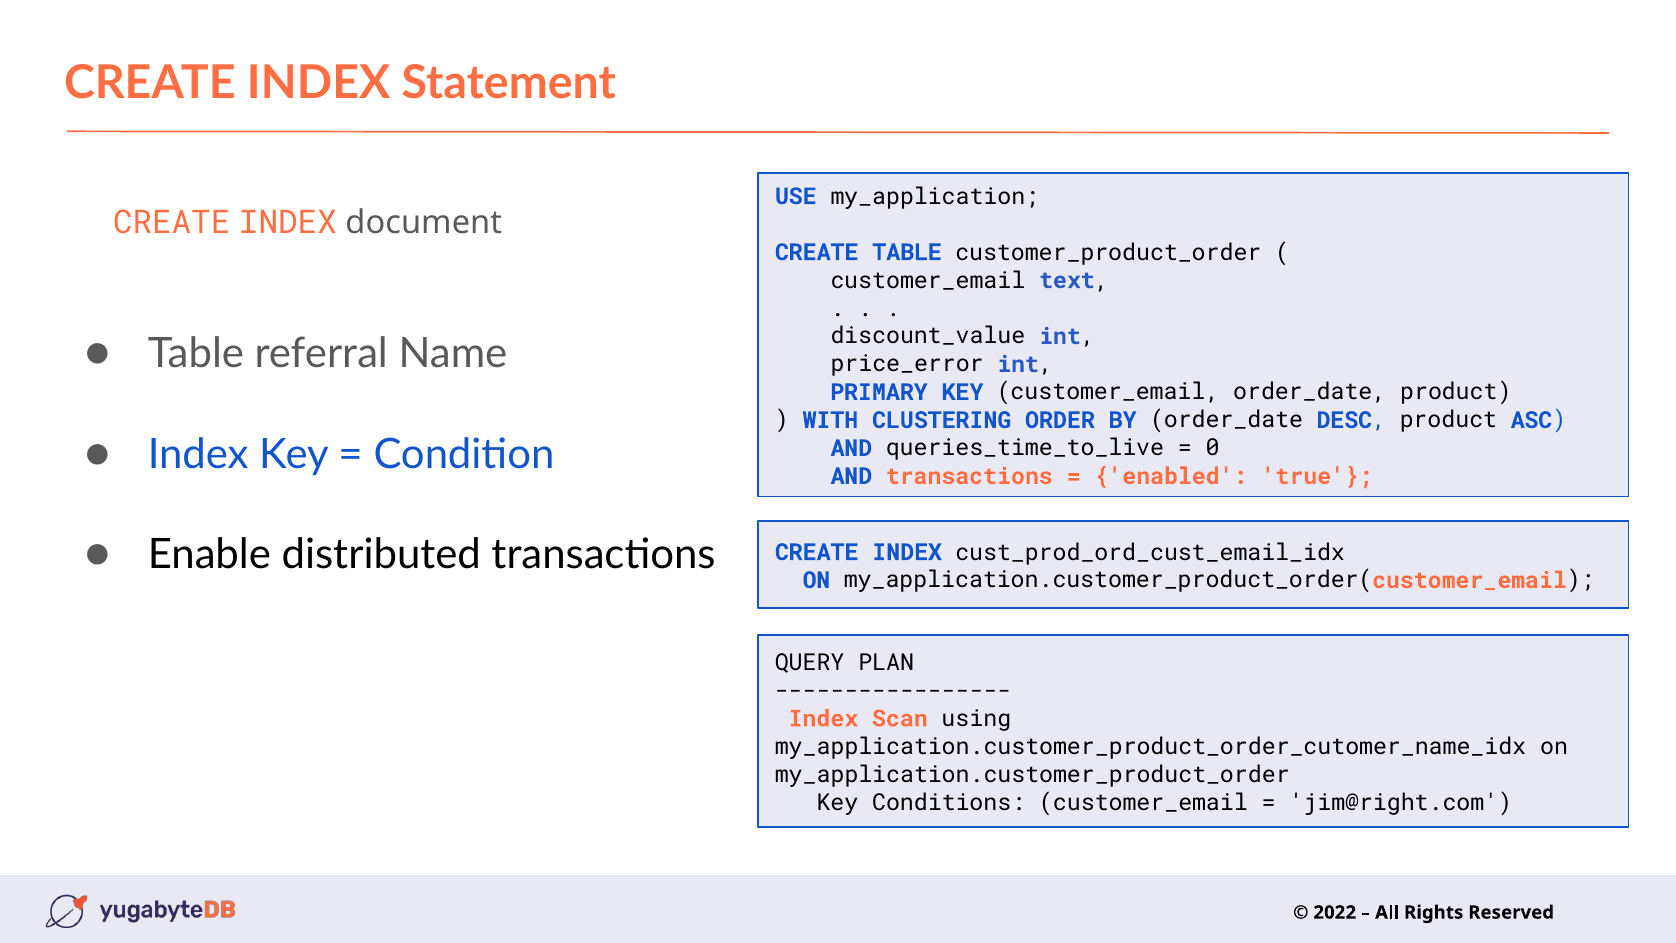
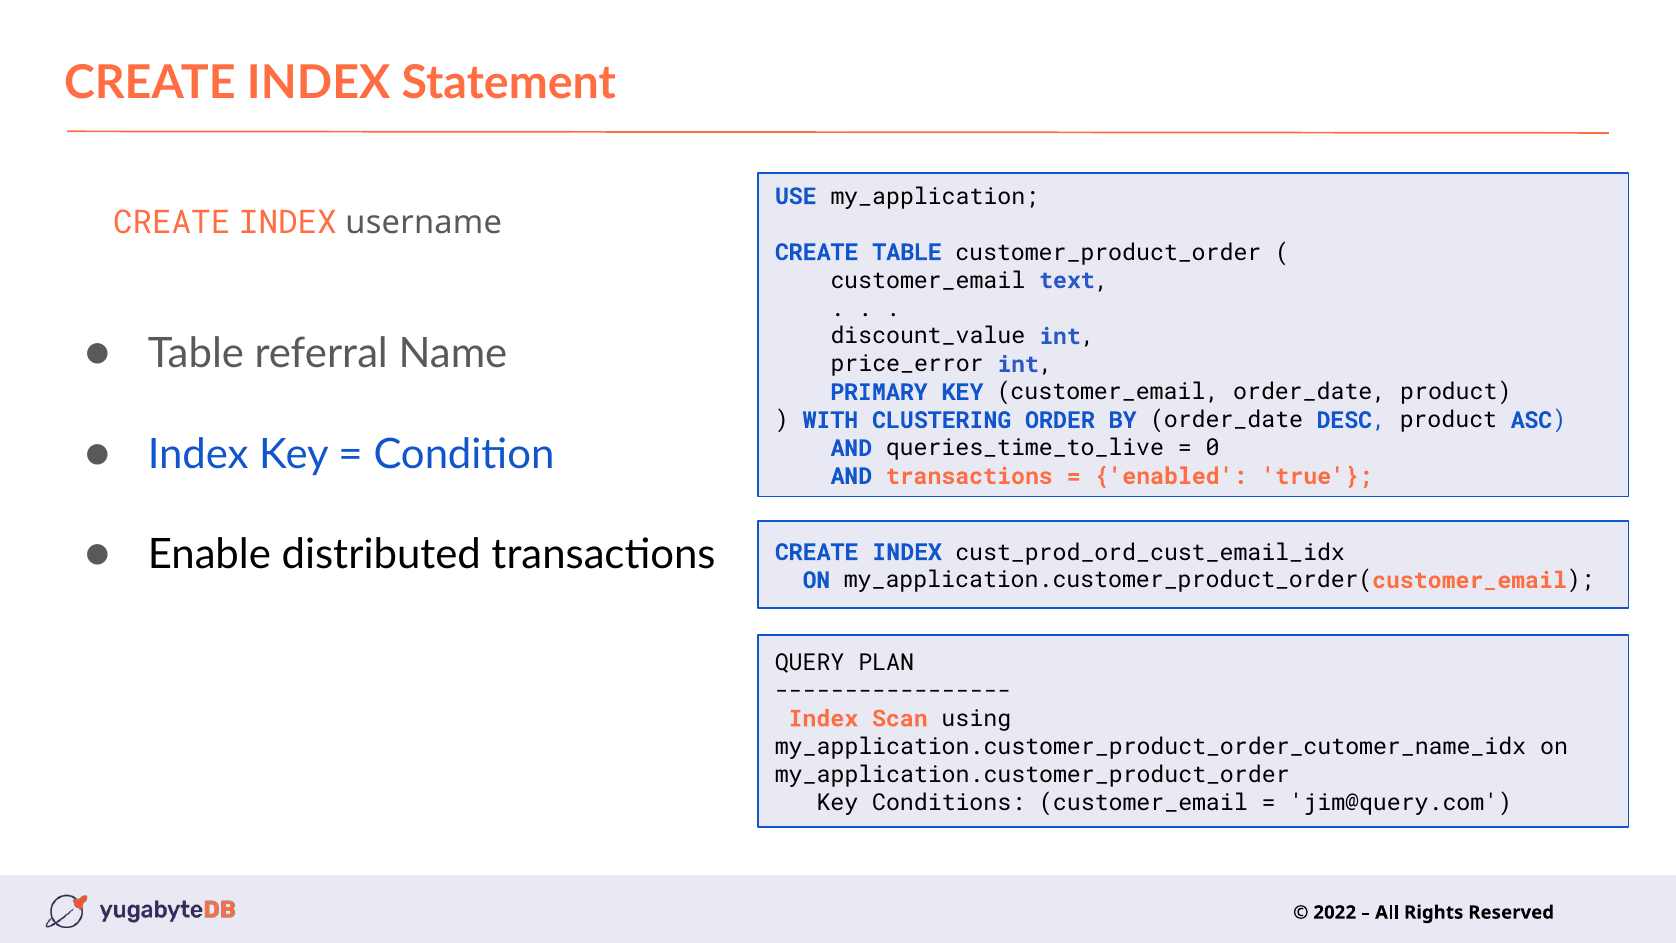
document: document -> username
jim@right.com: jim@right.com -> jim@query.com
